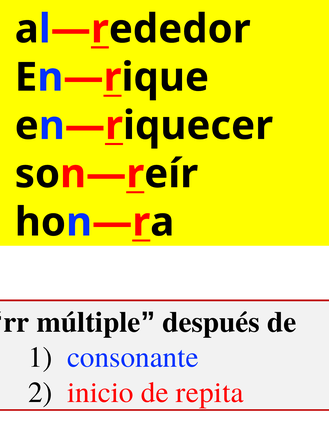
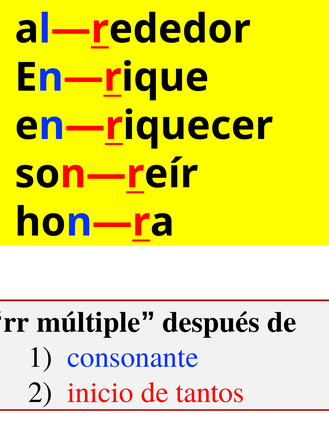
repita: repita -> tantos
